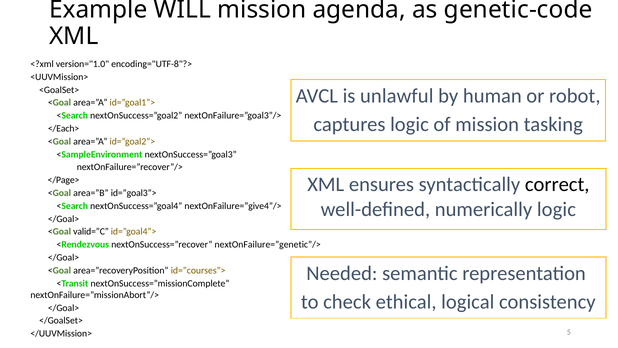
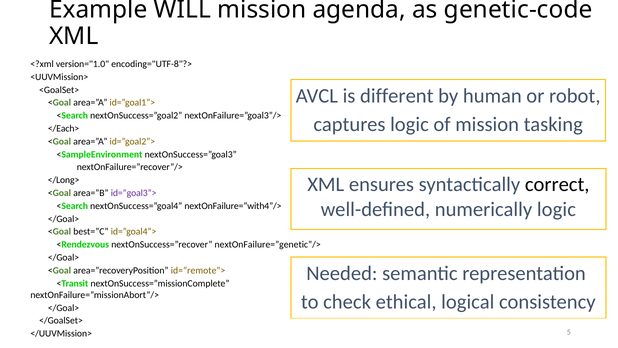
unlawful: unlawful -> different
</Page>: </Page> -> </Long>
id=”goal3”> colour: black -> purple
nextOnFailure=”give4”/>: nextOnFailure=”give4”/> -> nextOnFailure=”with4”/>
valid=”C: valid=”C -> best=”C
id=”courses”>: id=”courses”> -> id=”remote”>
